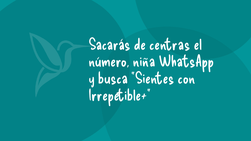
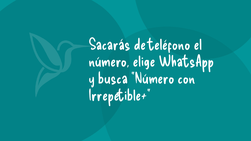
centras: centras -> teléfono
niña: niña -> elige
busca Sientes: Sientes -> Número
